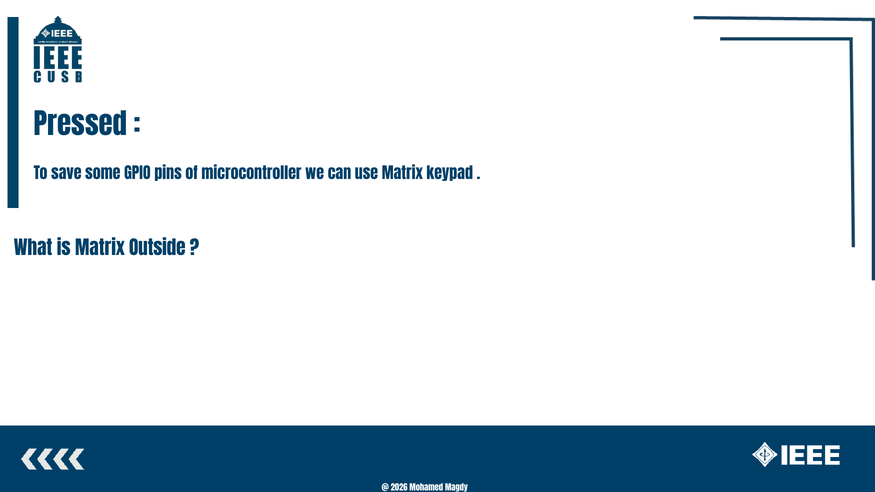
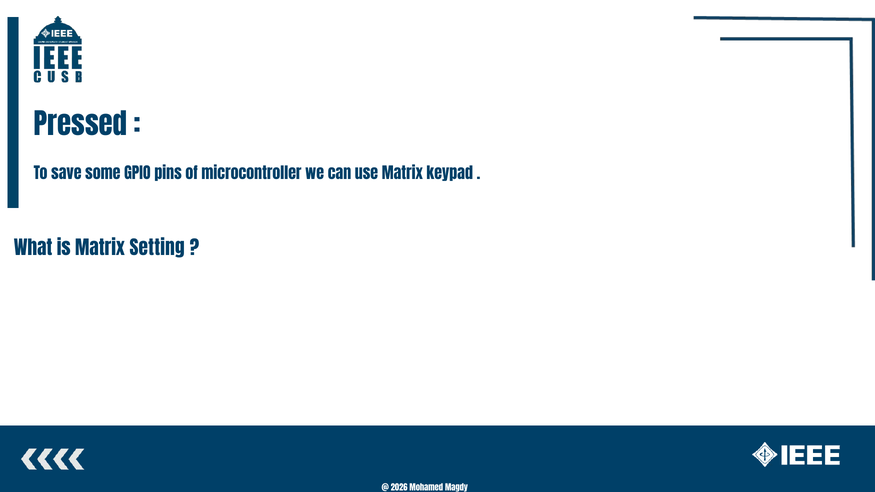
Outside: Outside -> Setting
